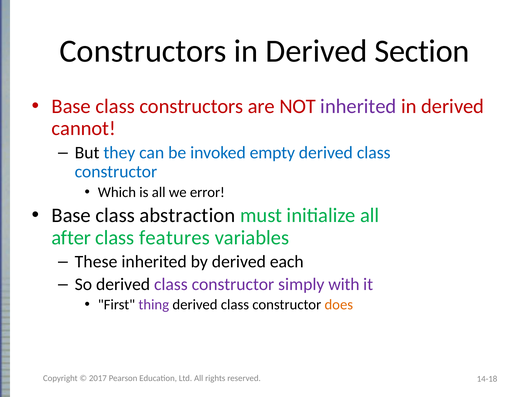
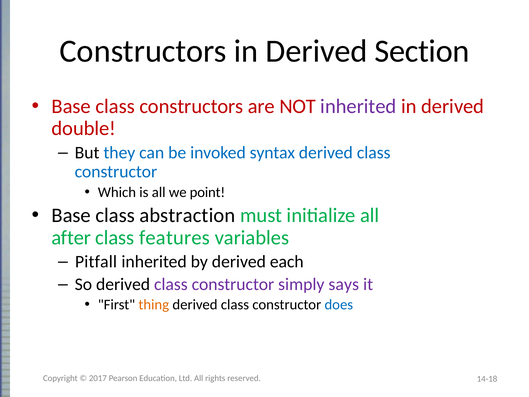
cannot: cannot -> double
empty: empty -> syntax
error: error -> point
These: These -> Pitfall
with: with -> says
thing colour: purple -> orange
does colour: orange -> blue
